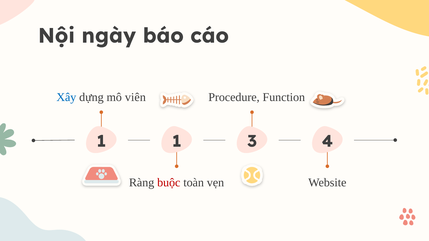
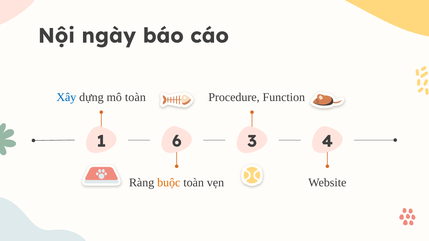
mô viên: viên -> toàn
1 1: 1 -> 6
buộc colour: red -> orange
